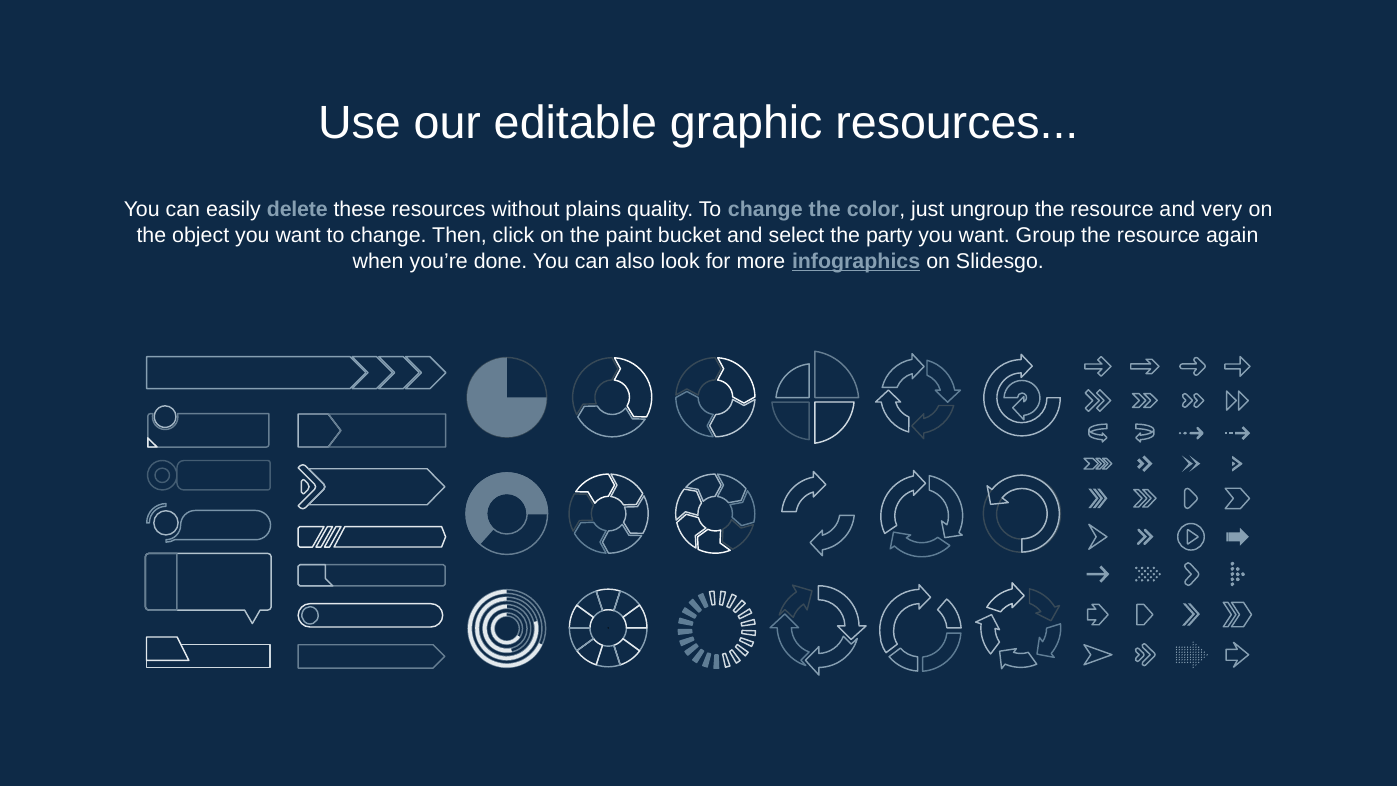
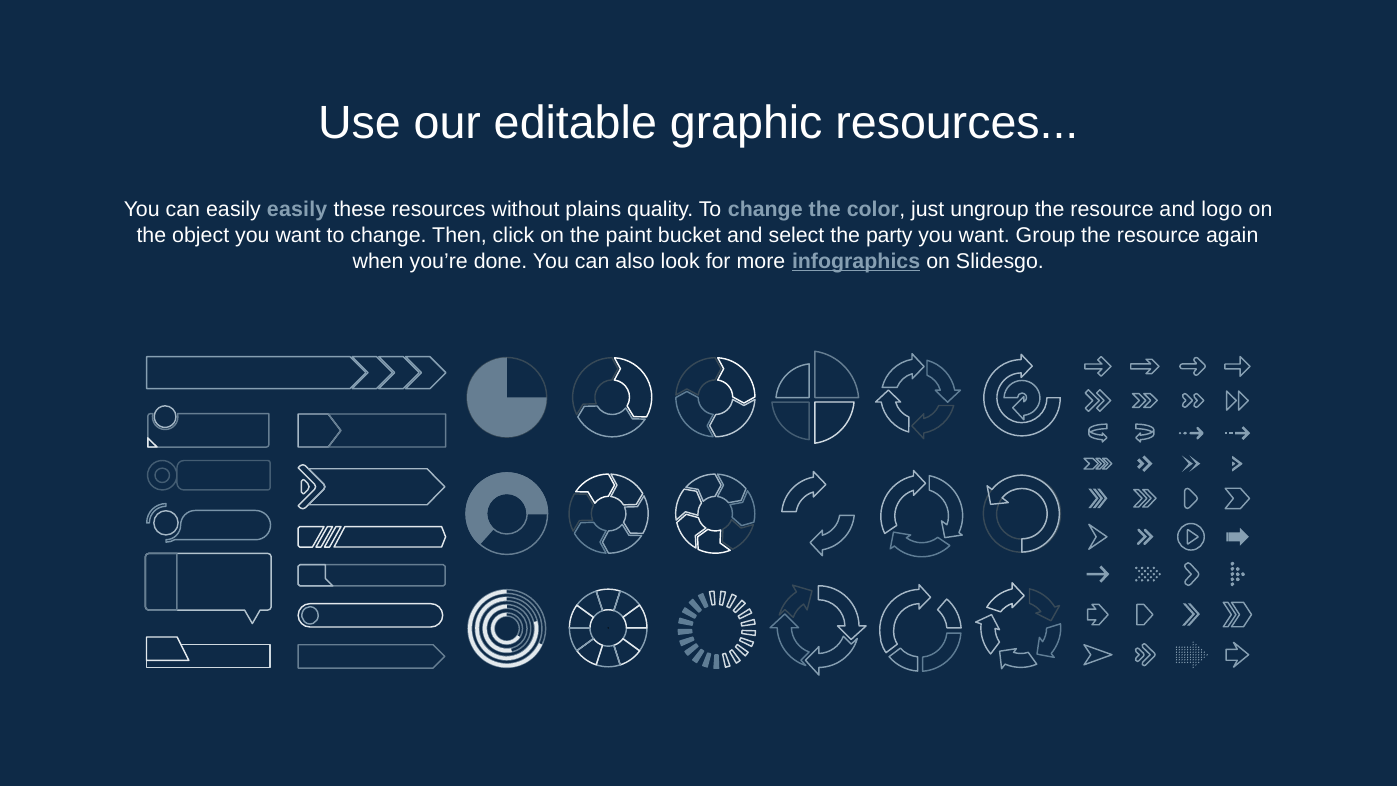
easily delete: delete -> easily
very: very -> logo
